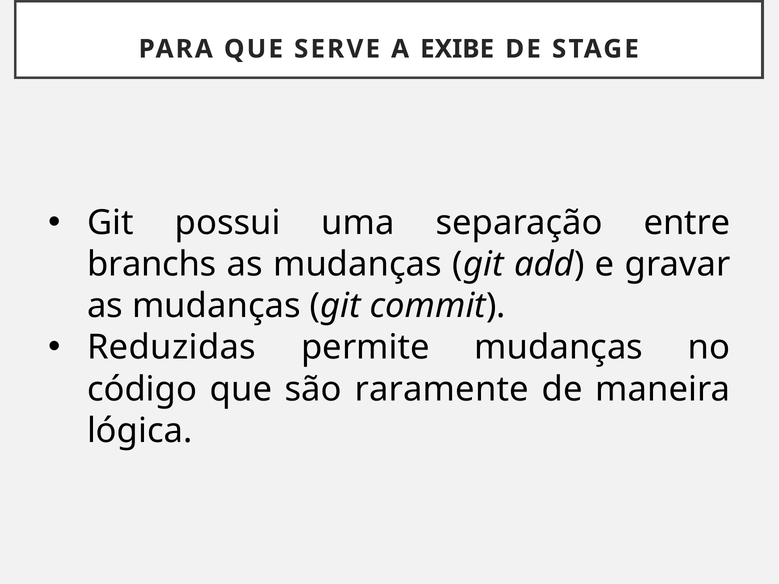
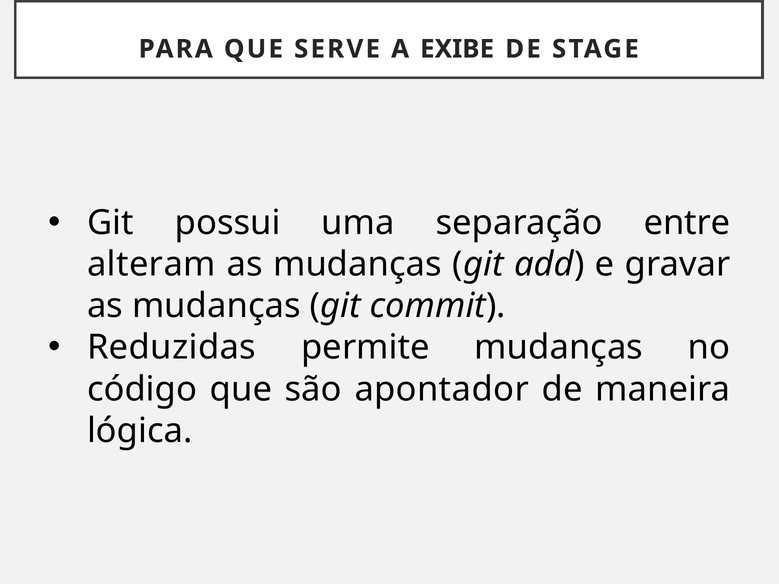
branchs: branchs -> alteram
raramente: raramente -> apontador
